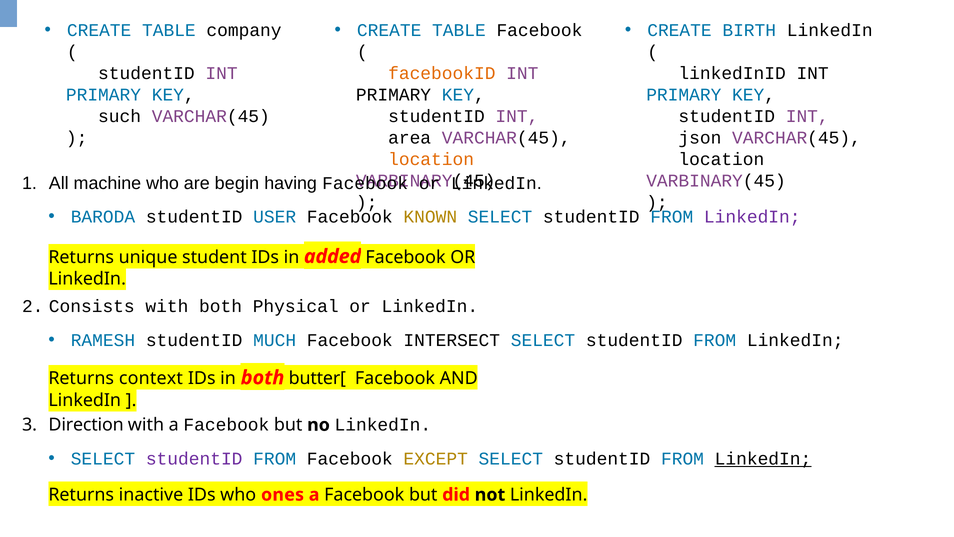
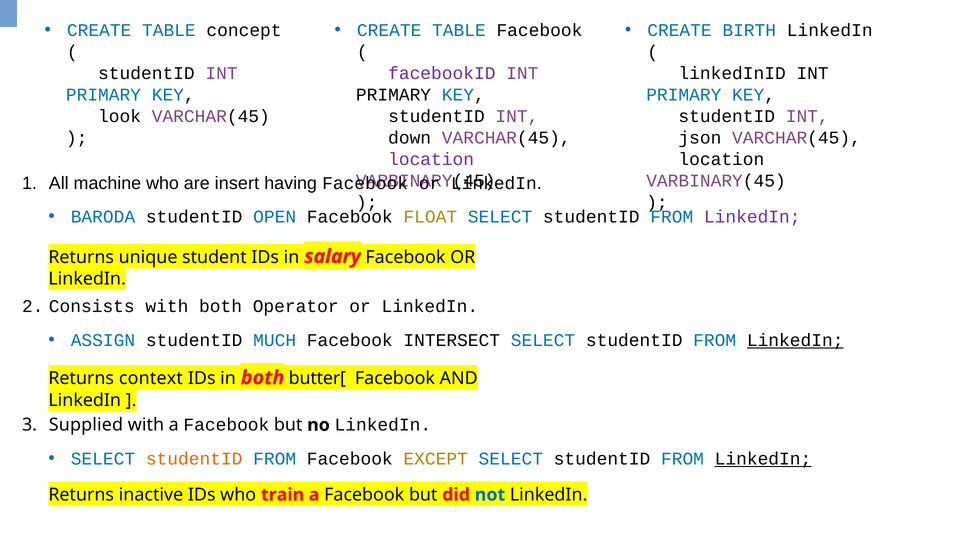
company: company -> concept
facebookID colour: orange -> purple
such: such -> look
area: area -> down
location at (431, 159) colour: orange -> purple
begin: begin -> insert
USER: USER -> OPEN
KNOWN: KNOWN -> FLOAT
added: added -> salary
Physical: Physical -> Operator
RAMESH: RAMESH -> ASSIGN
LinkedIn at (795, 340) underline: none -> present
Direction: Direction -> Supplied
studentID at (194, 458) colour: purple -> orange
ones: ones -> train
not colour: black -> blue
